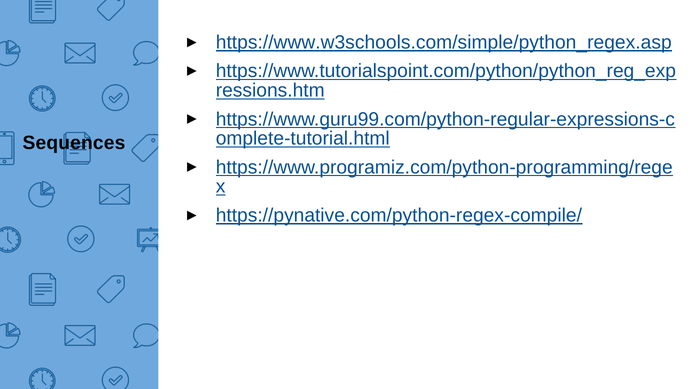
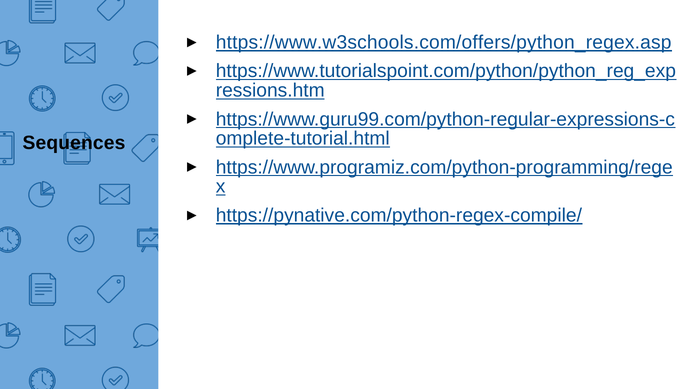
https://www.w3schools.com/simple/python_regex.asp: https://www.w3schools.com/simple/python_regex.asp -> https://www.w3schools.com/offers/python_regex.asp
